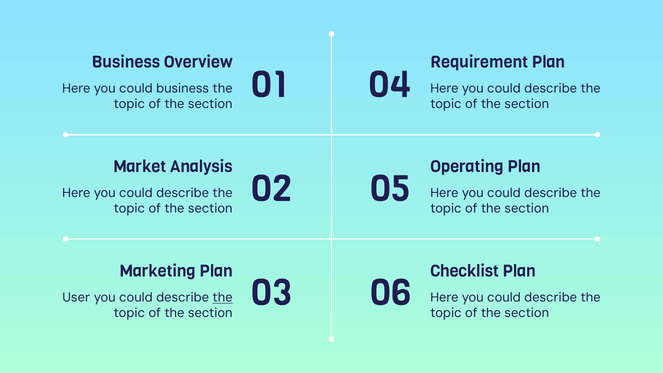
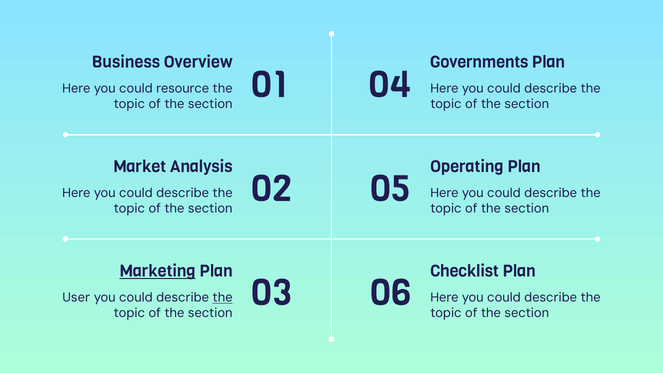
Requirement: Requirement -> Governments
could business: business -> resource
Marketing underline: none -> present
